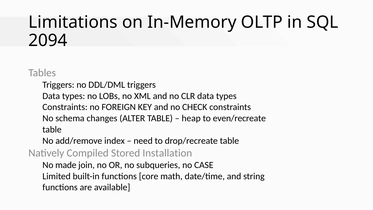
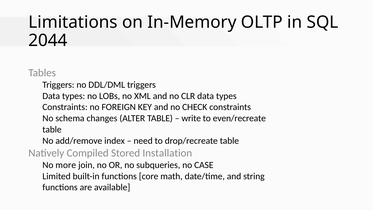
2094: 2094 -> 2044
heap: heap -> write
made: made -> more
